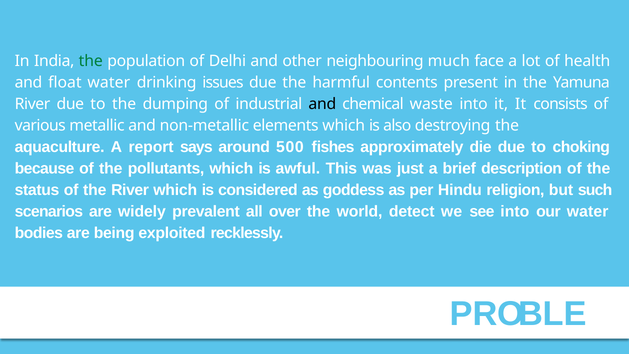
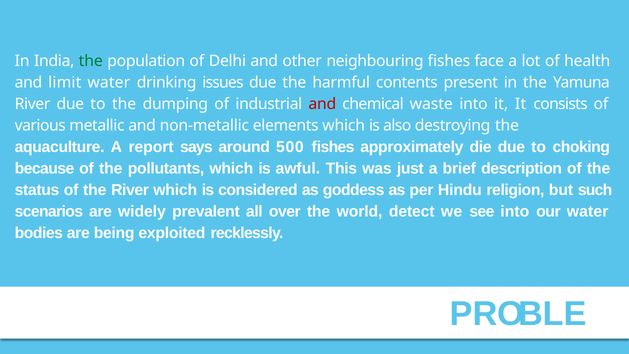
neighbouring much: much -> ﬁshes
float: float -> limit
and at (322, 104) colour: black -> red
